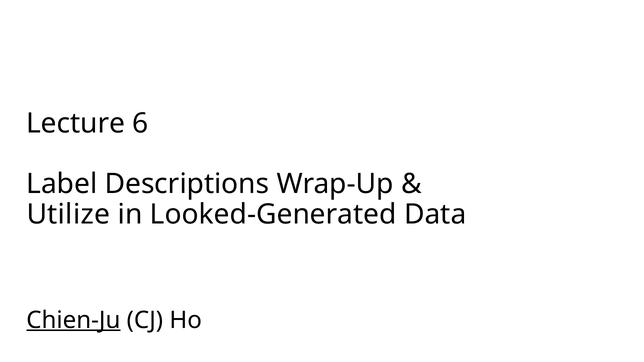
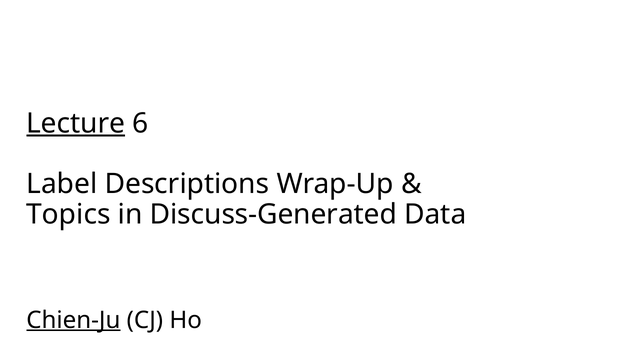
Lecture underline: none -> present
Utilize: Utilize -> Topics
Looked-Generated: Looked-Generated -> Discuss-Generated
